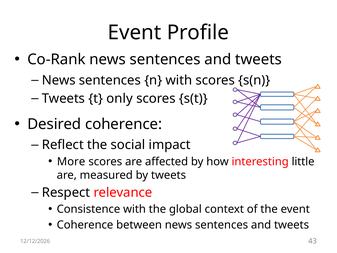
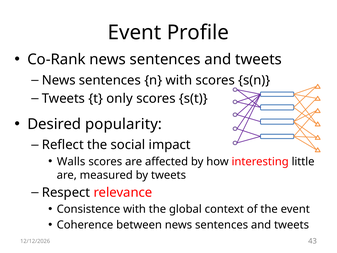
Desired coherence: coherence -> popularity
More: More -> Walls
